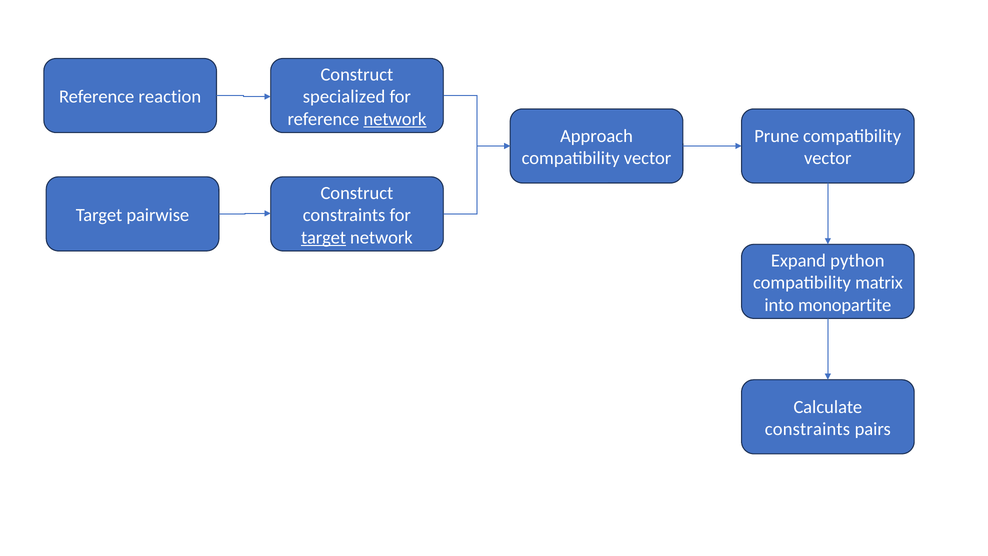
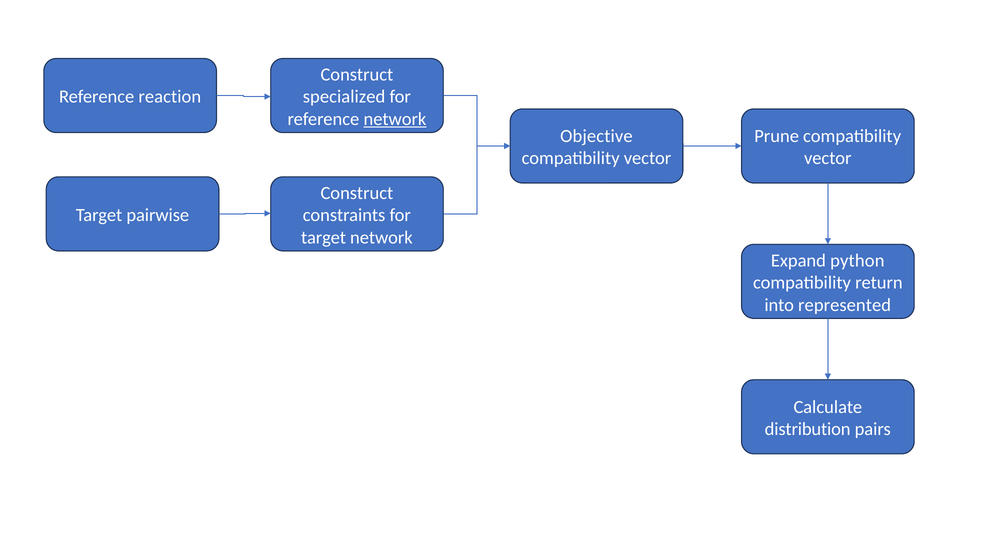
Approach: Approach -> Objective
target at (324, 237) underline: present -> none
matrix: matrix -> return
monopartite: monopartite -> represented
constraints at (807, 429): constraints -> distribution
